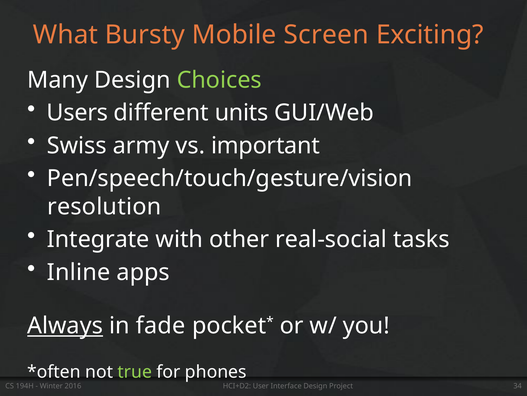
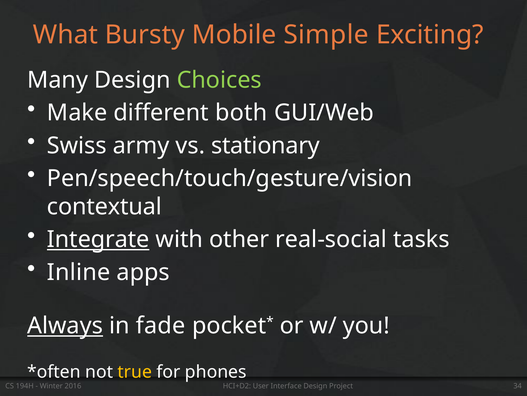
Screen: Screen -> Simple
Users: Users -> Make
units: units -> both
important: important -> stationary
resolution: resolution -> contextual
Integrate underline: none -> present
true colour: light green -> yellow
